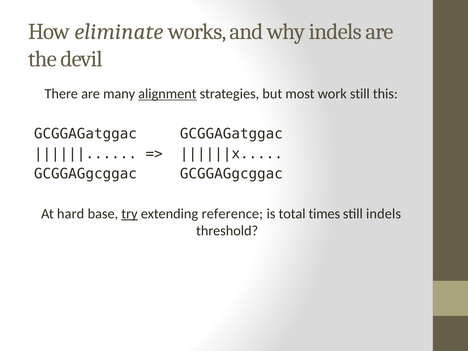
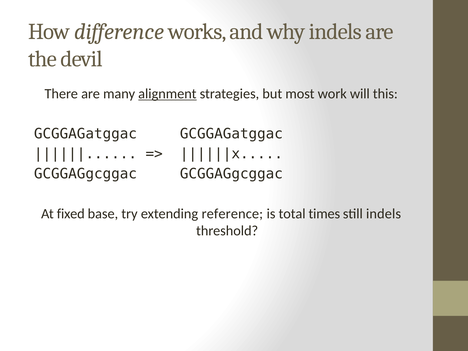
eliminate: eliminate -> difference
work still: still -> will
hard: hard -> fixed
try underline: present -> none
